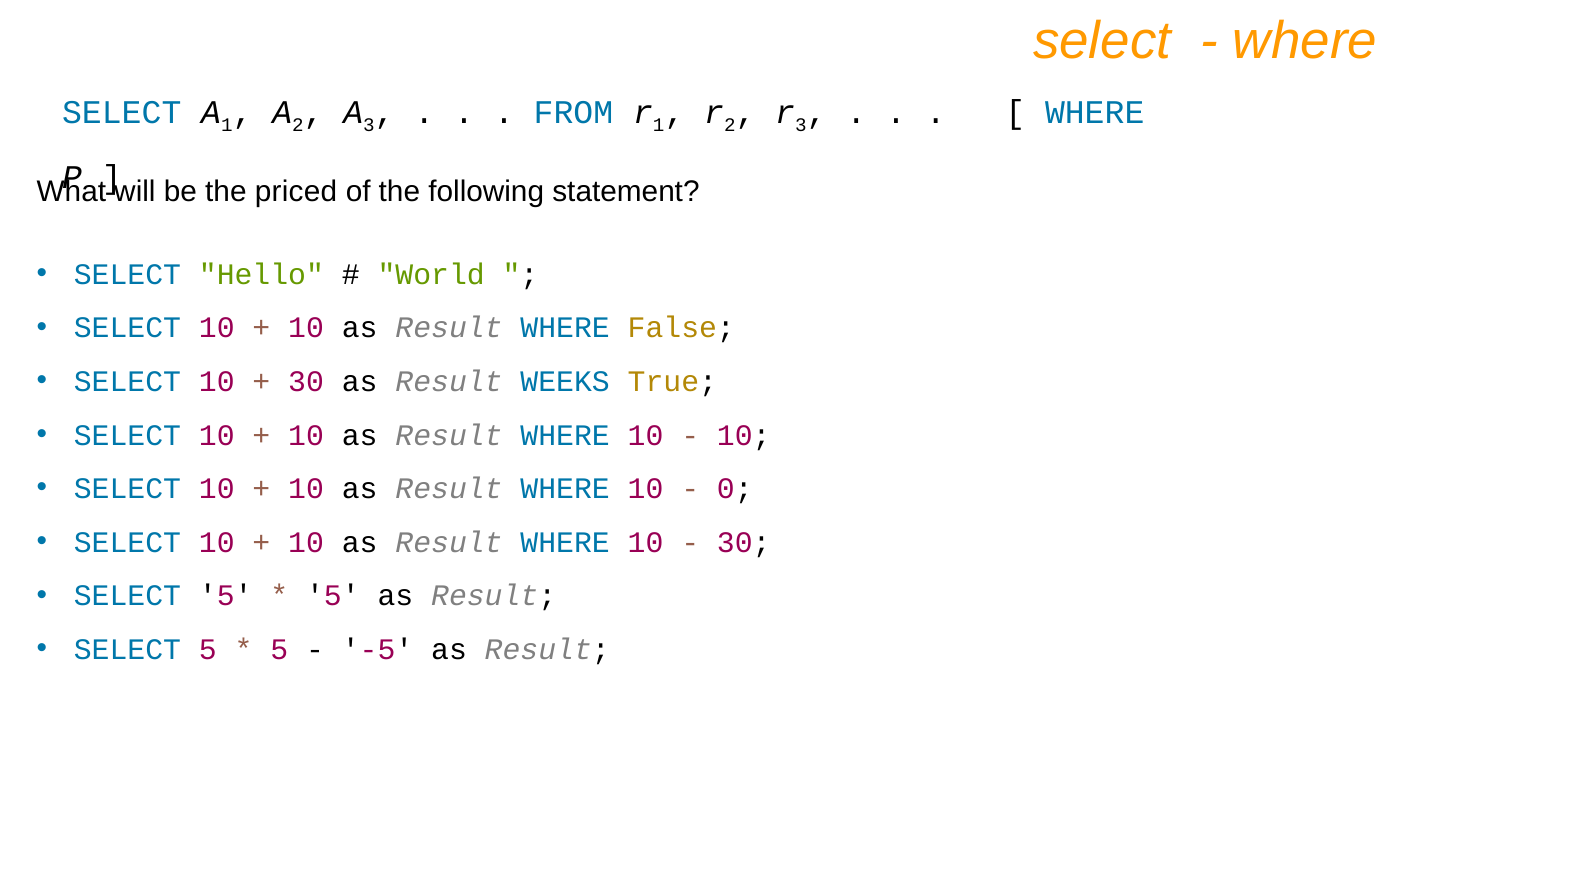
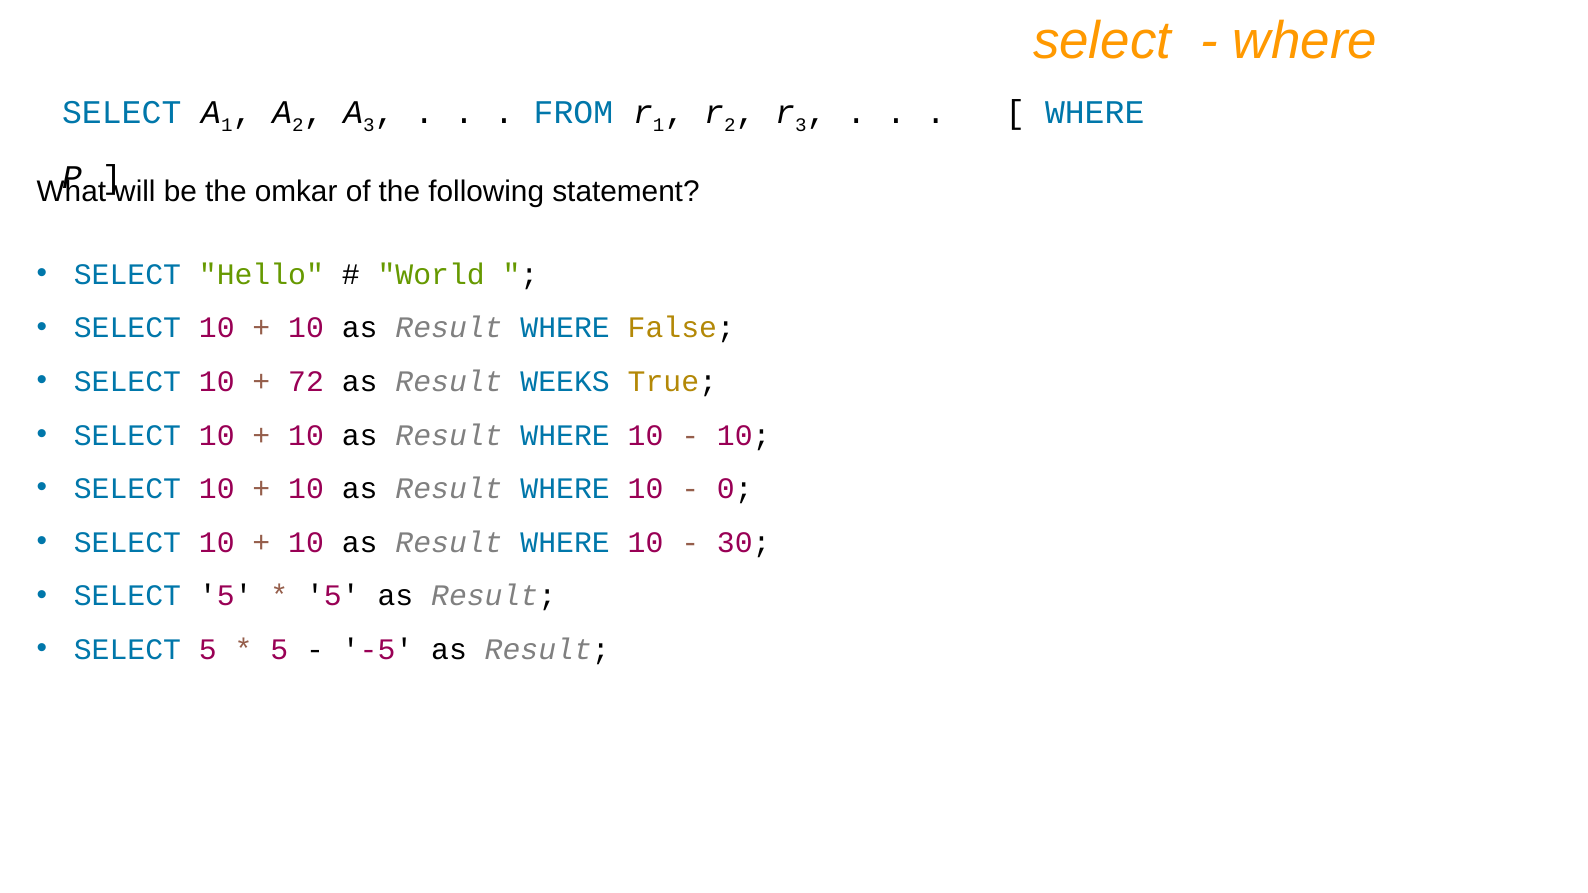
priced: priced -> omkar
30 at (306, 382): 30 -> 72
